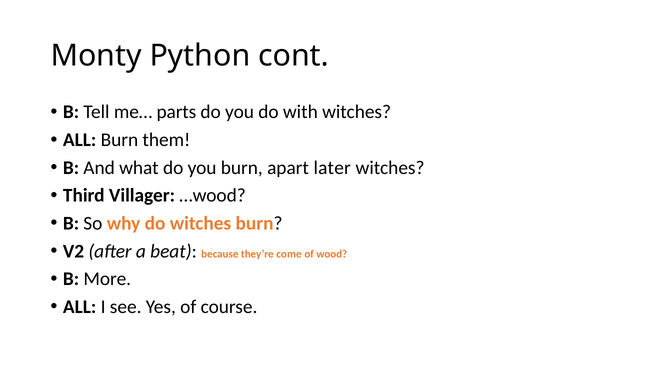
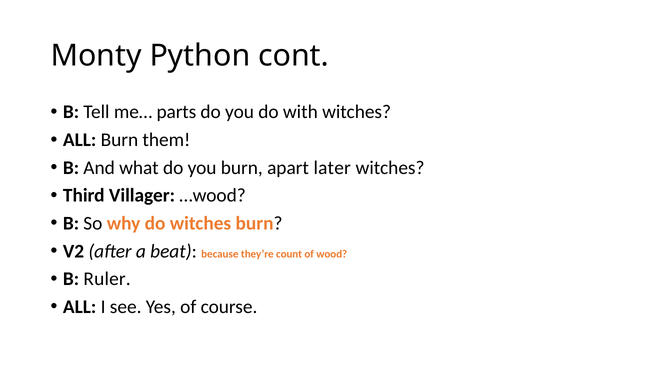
come: come -> count
More: More -> Ruler
